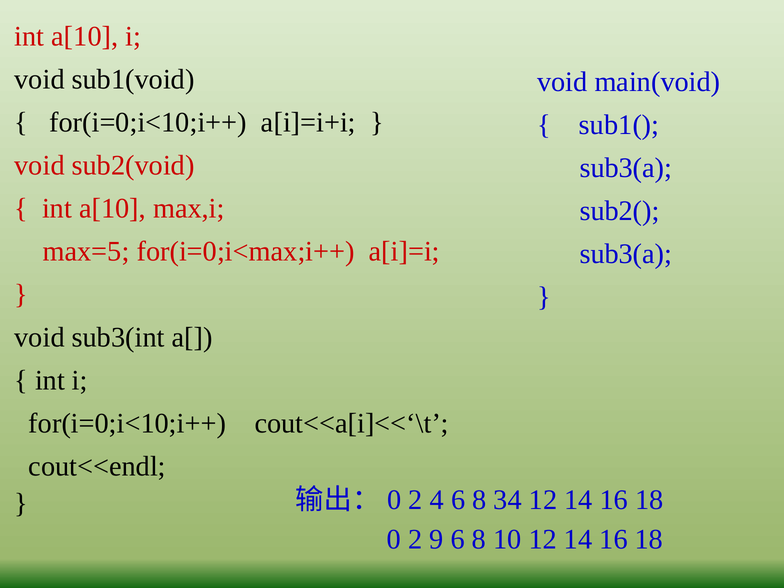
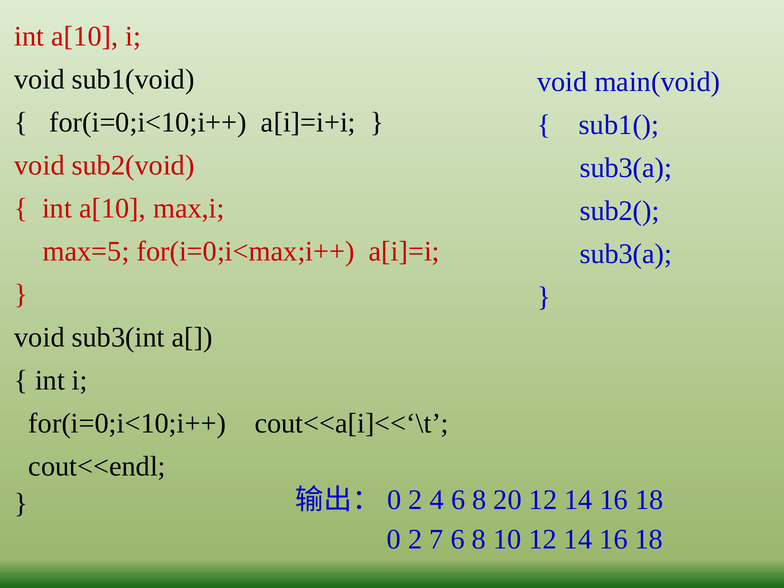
34: 34 -> 20
9: 9 -> 7
